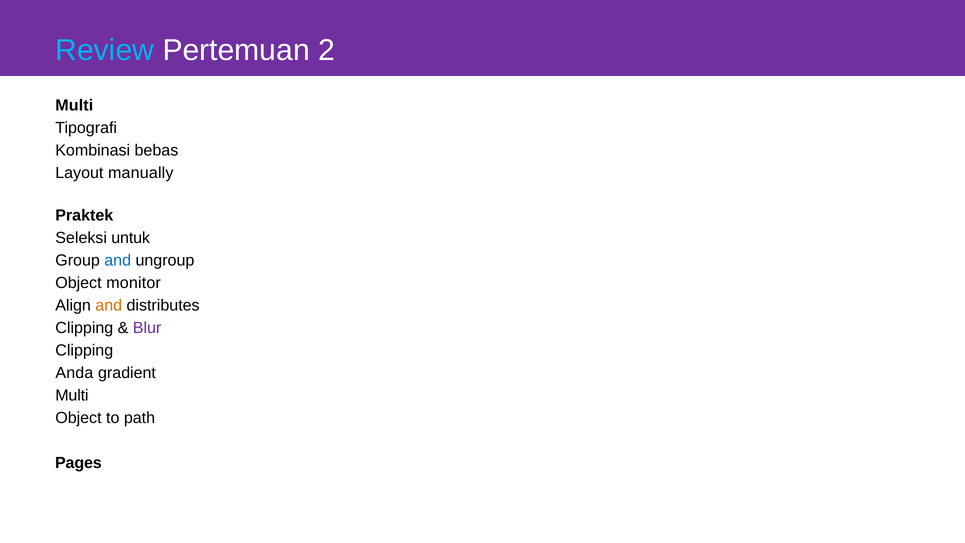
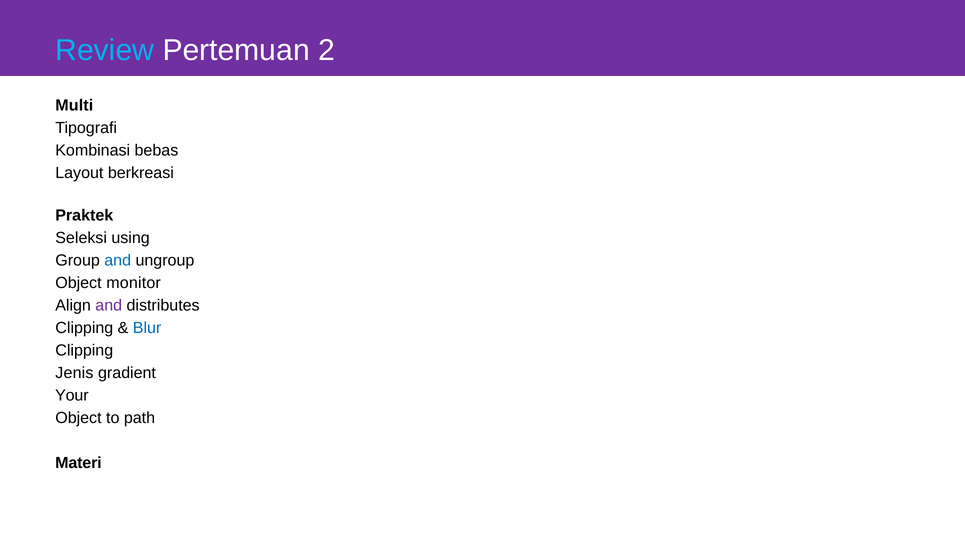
manually: manually -> berkreasi
untuk: untuk -> using
and at (109, 305) colour: orange -> purple
Blur colour: purple -> blue
Anda: Anda -> Jenis
Multi at (72, 395): Multi -> Your
Pages: Pages -> Materi
